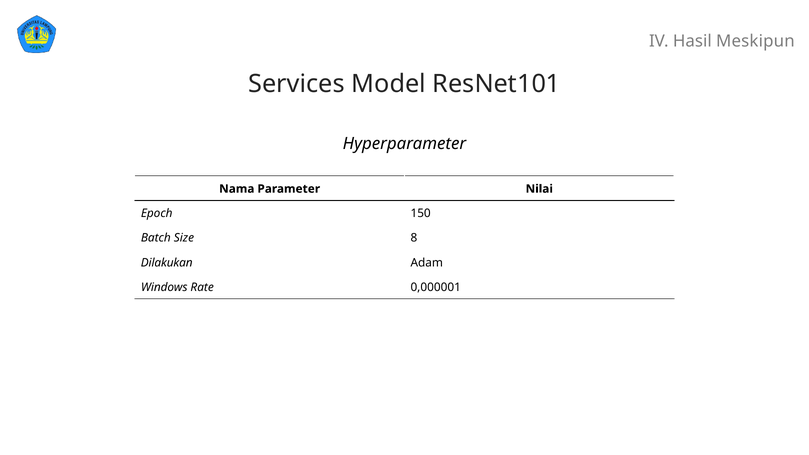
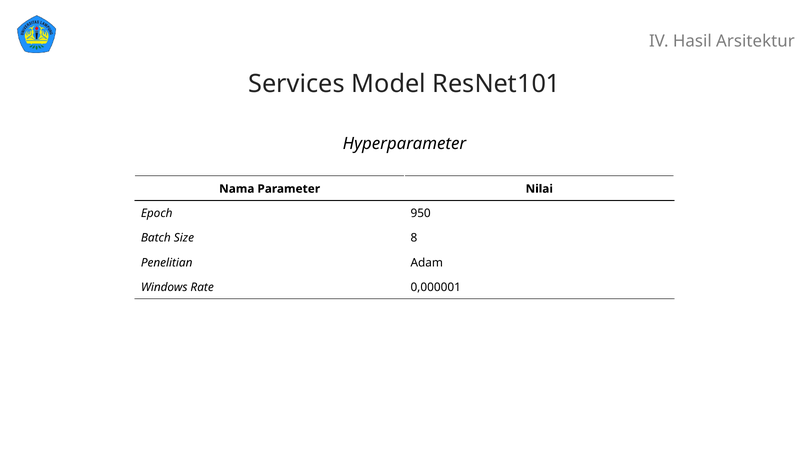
Meskipun: Meskipun -> Arsitektur
150: 150 -> 950
Dilakukan: Dilakukan -> Penelitian
